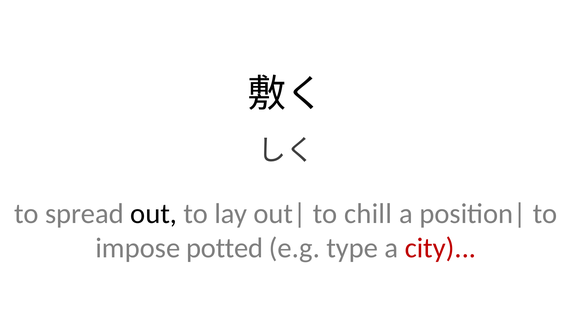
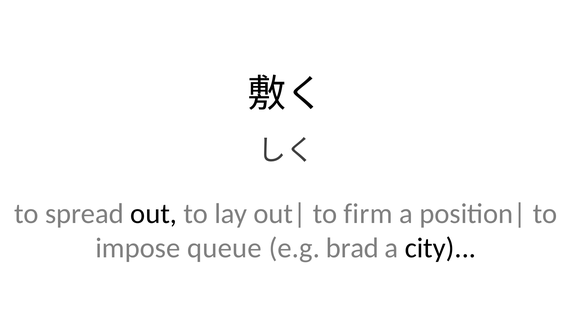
chill: chill -> firm
potted: potted -> queue
type: type -> brad
city colour: red -> black
